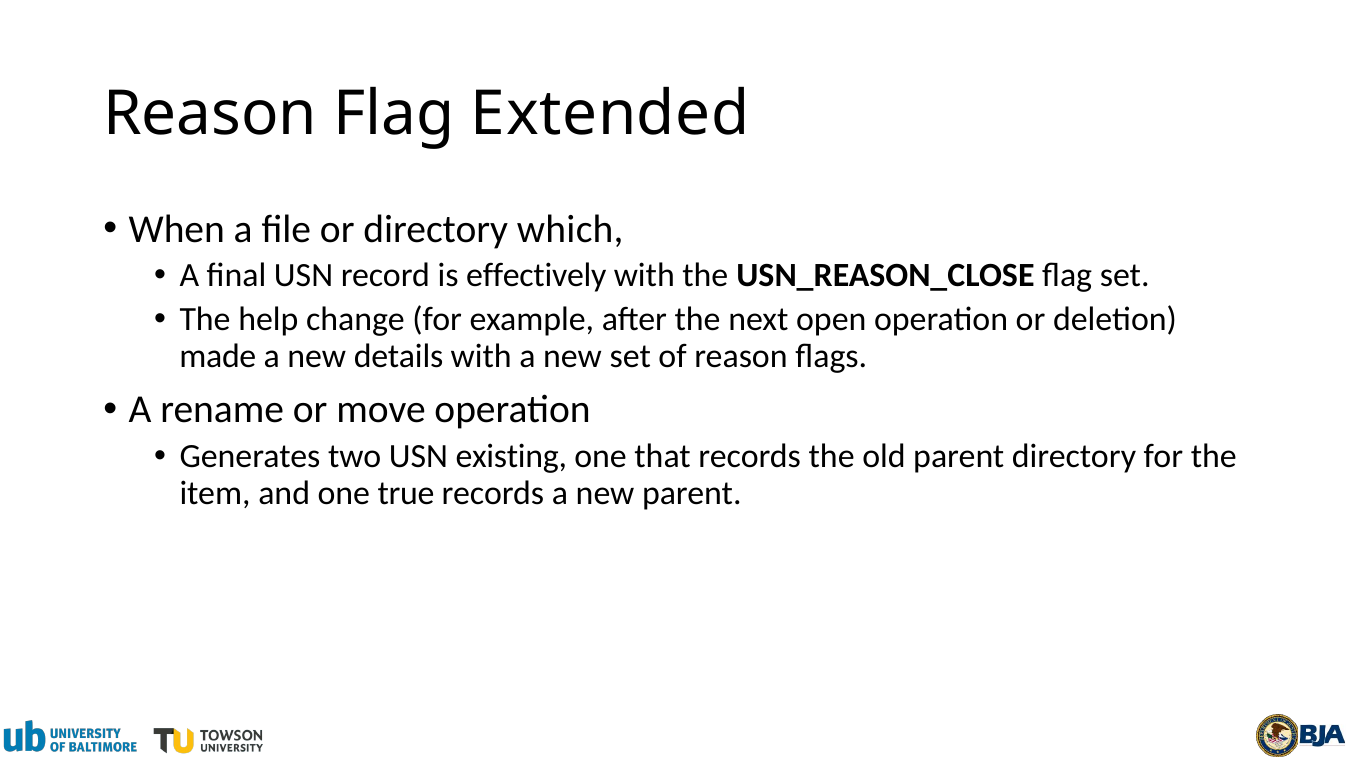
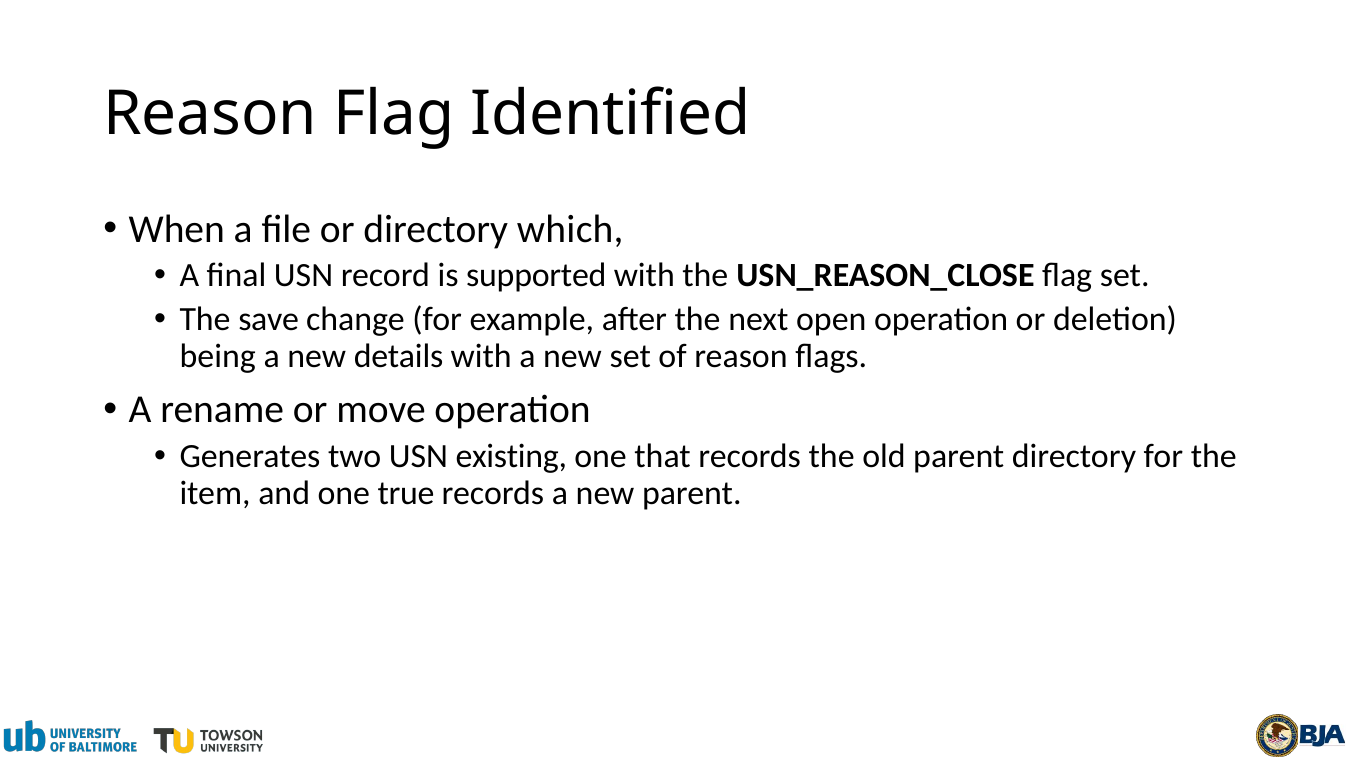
Extended: Extended -> Identified
effectively: effectively -> supported
help: help -> save
made: made -> being
